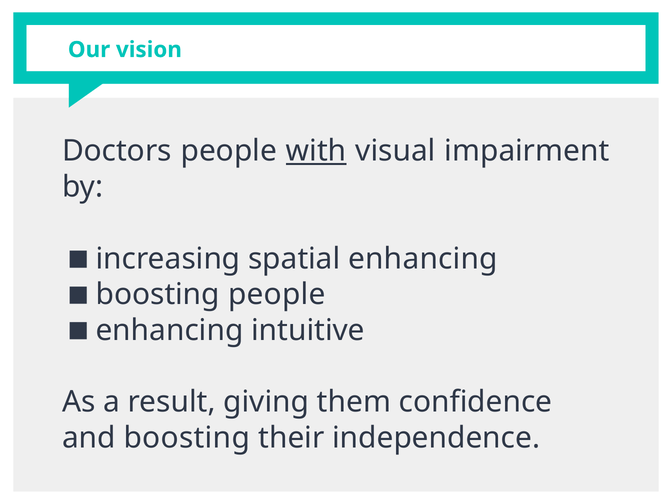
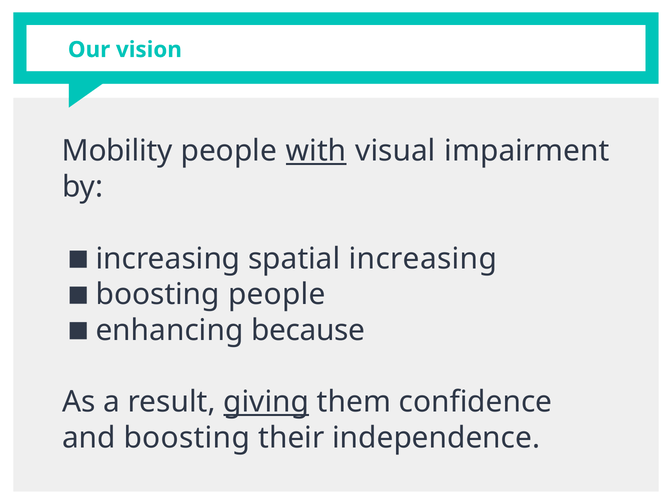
Doctors: Doctors -> Mobility
spatial enhancing: enhancing -> increasing
intuitive: intuitive -> because
giving underline: none -> present
